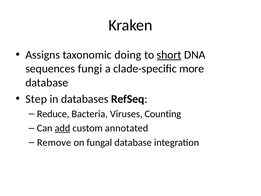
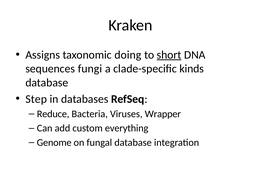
more: more -> kinds
Counting: Counting -> Wrapper
add underline: present -> none
annotated: annotated -> everything
Remove: Remove -> Genome
